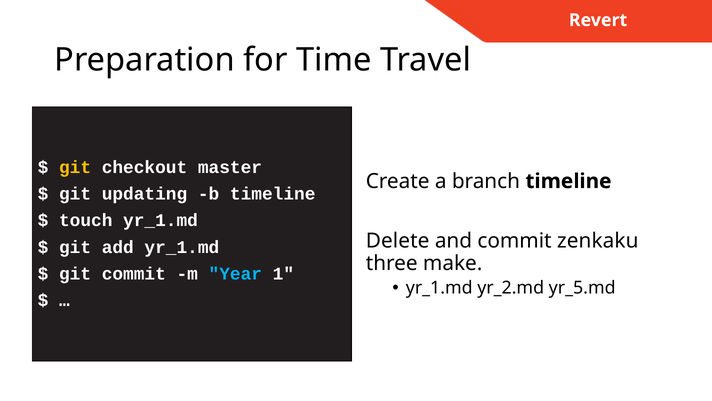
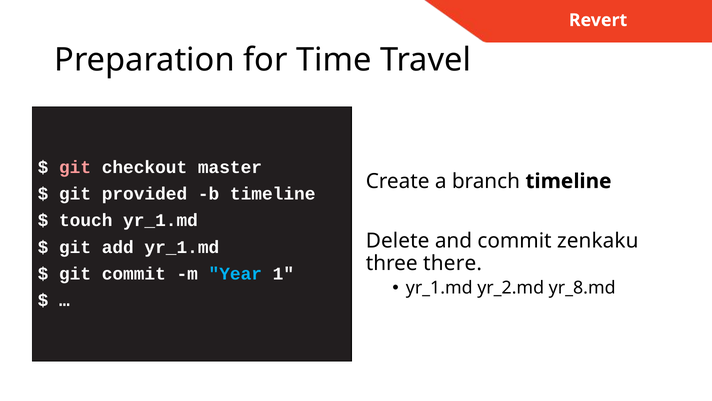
git at (75, 167) colour: yellow -> pink
updating: updating -> provided
make: make -> there
yr_5.md: yr_5.md -> yr_8.md
